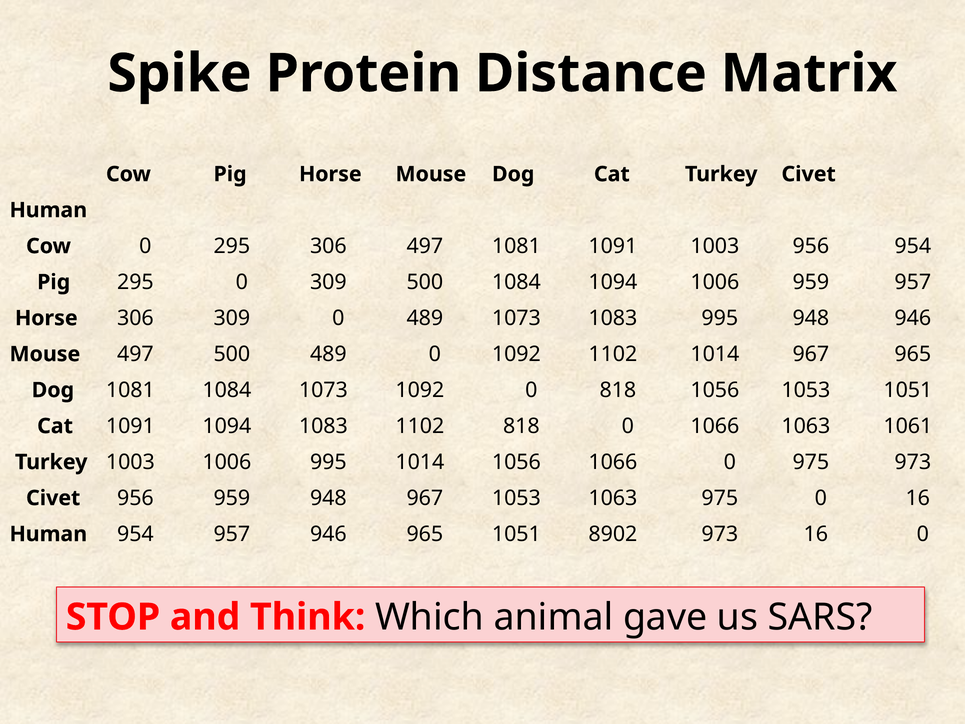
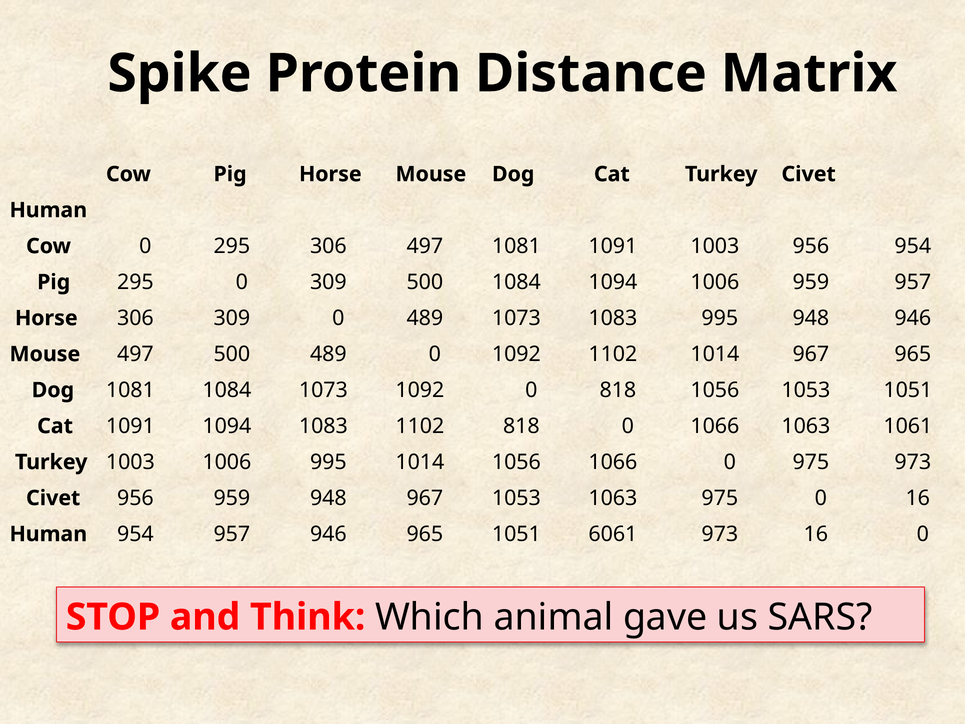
8902: 8902 -> 6061
